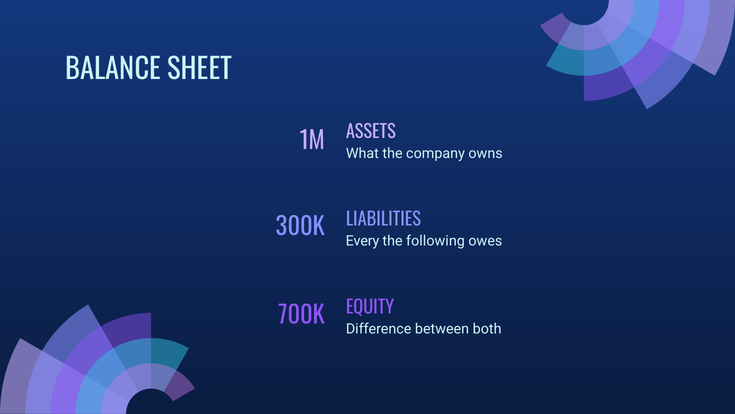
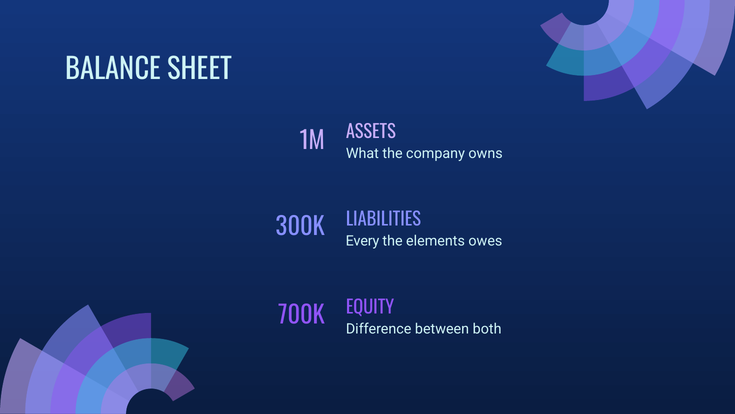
following: following -> elements
